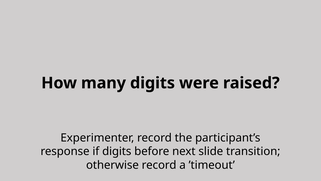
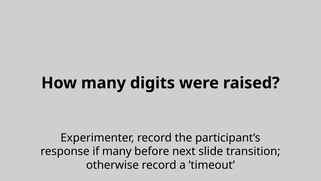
if digits: digits -> many
